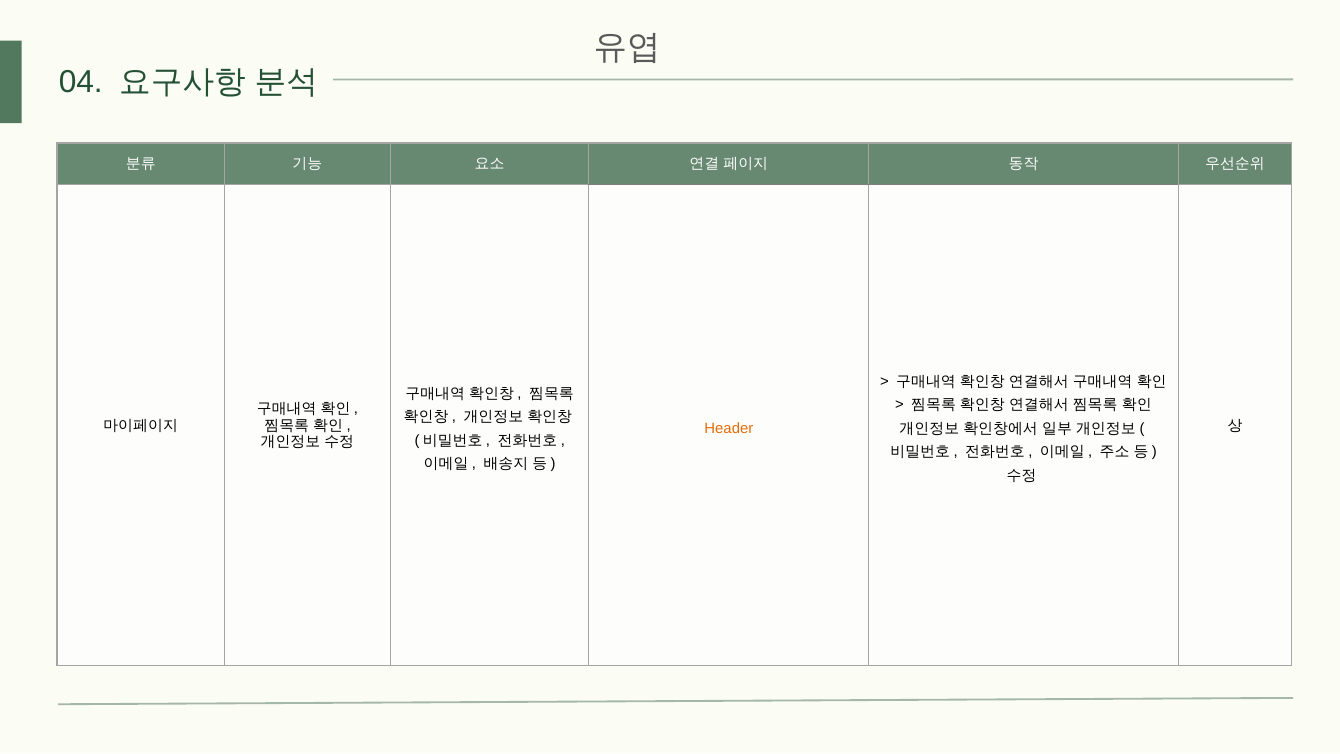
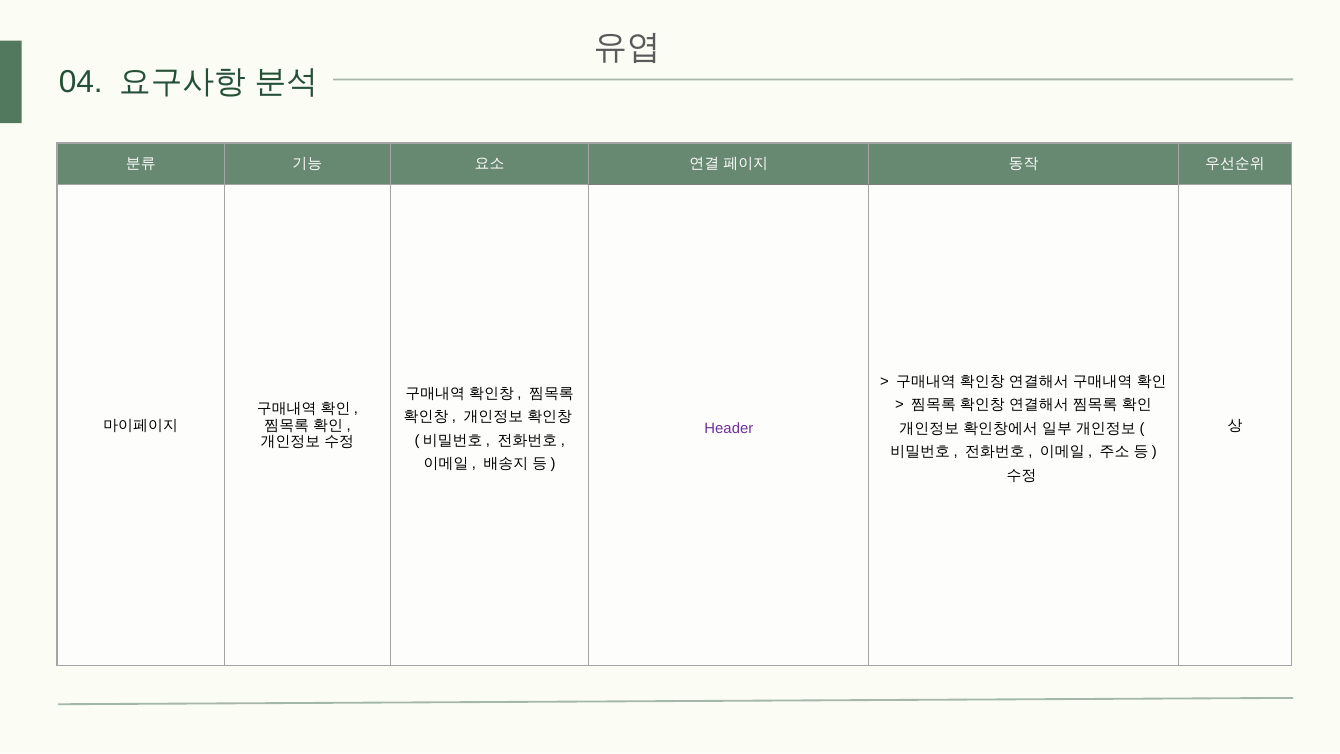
Header colour: orange -> purple
